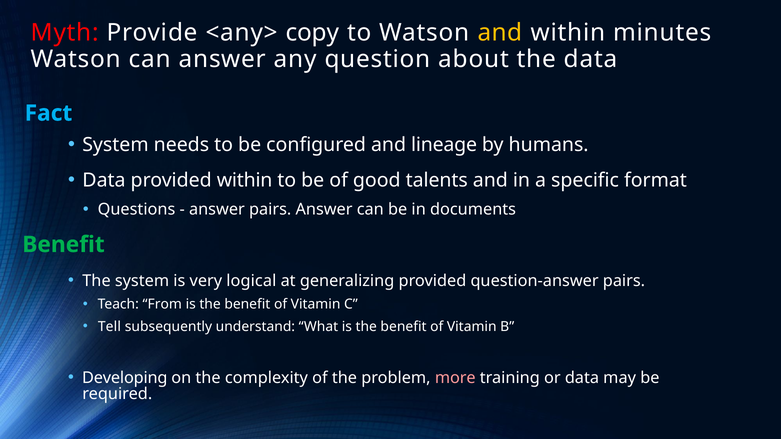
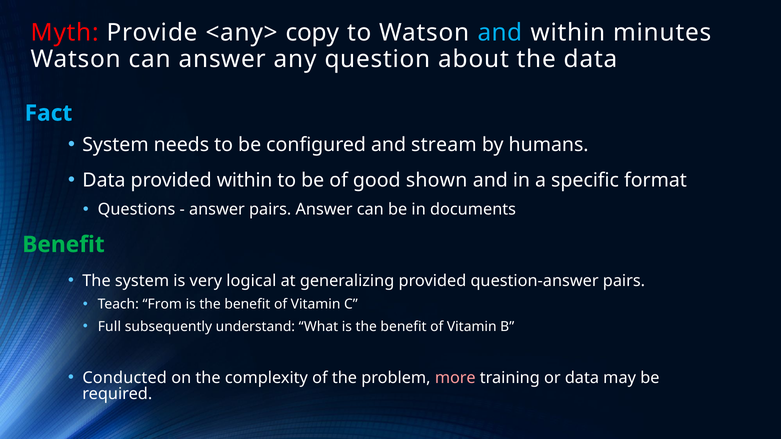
and at (500, 33) colour: yellow -> light blue
lineage: lineage -> stream
talents: talents -> shown
Tell: Tell -> Full
Developing: Developing -> Conducted
